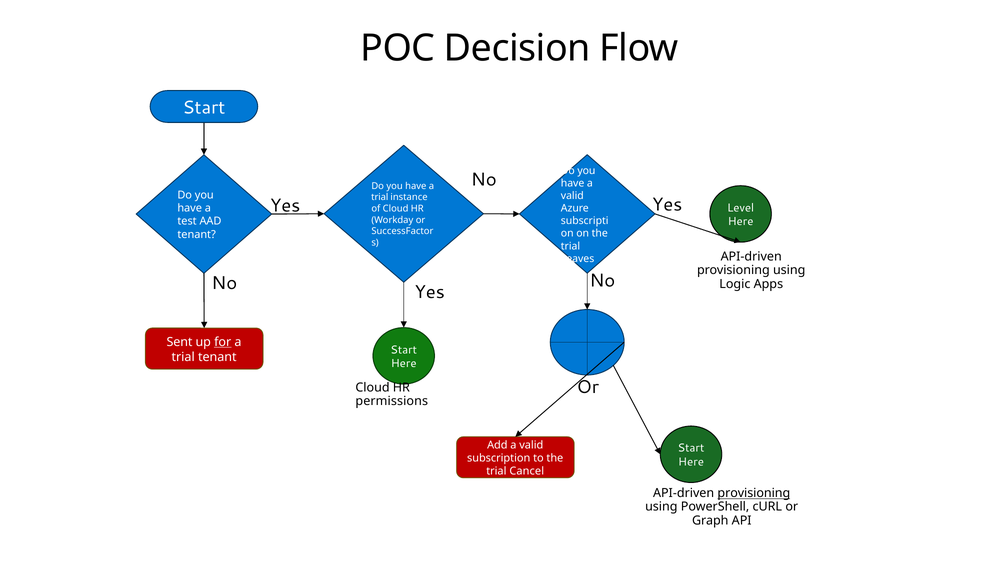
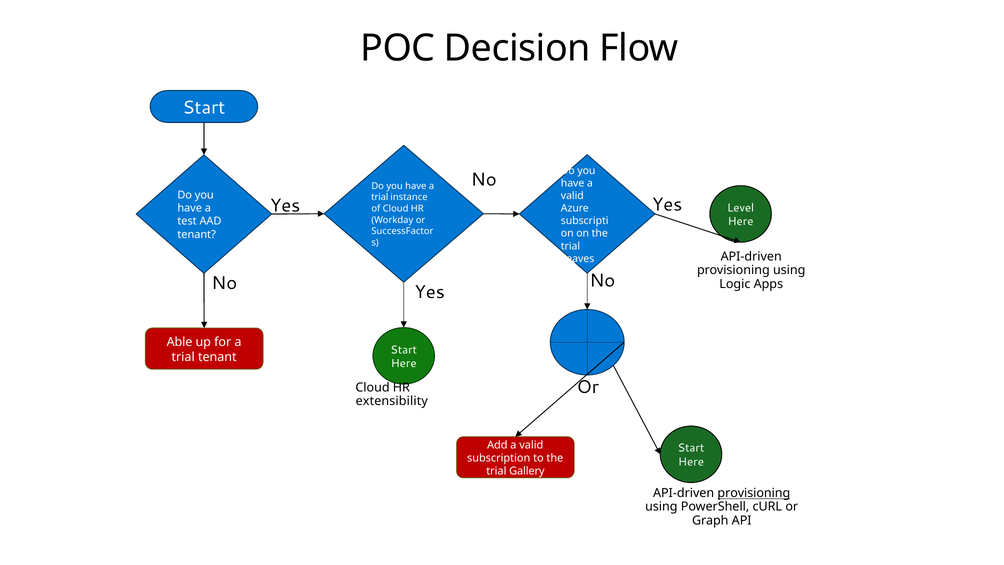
Sent: Sent -> Able
for underline: present -> none
permissions: permissions -> extensibility
Cancel: Cancel -> Gallery
